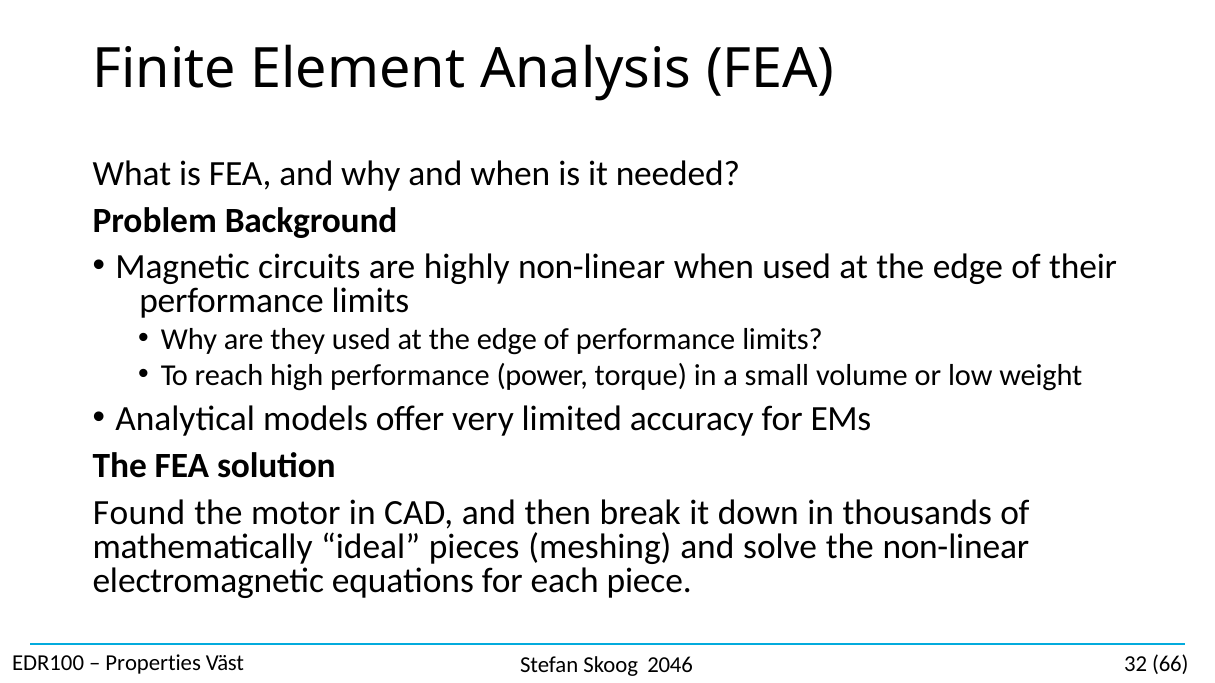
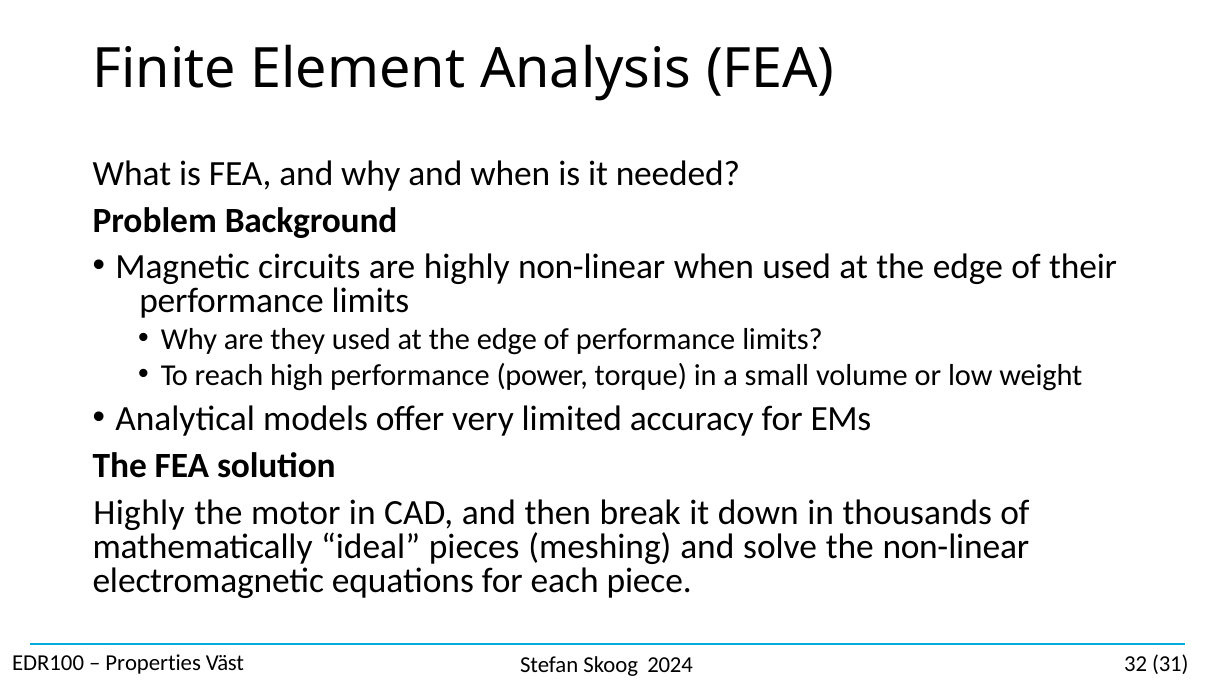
Found at (139, 513): Found -> Highly
2046: 2046 -> 2024
66: 66 -> 31
